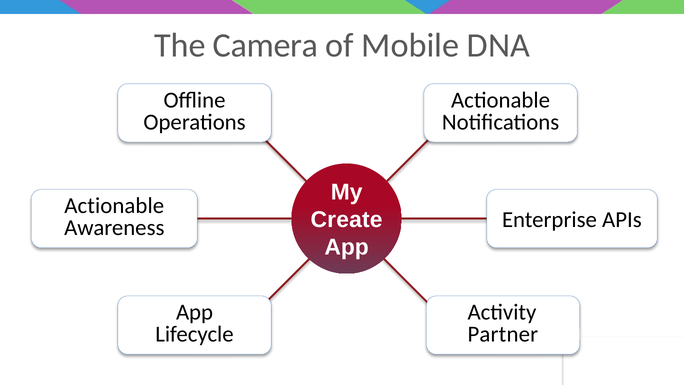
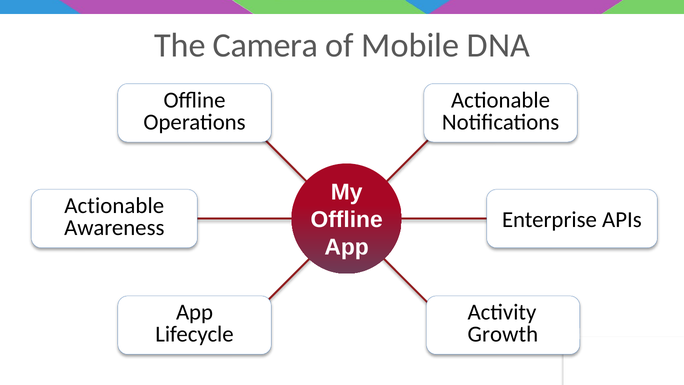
Create at (347, 220): Create -> Offline
Partner: Partner -> Growth
